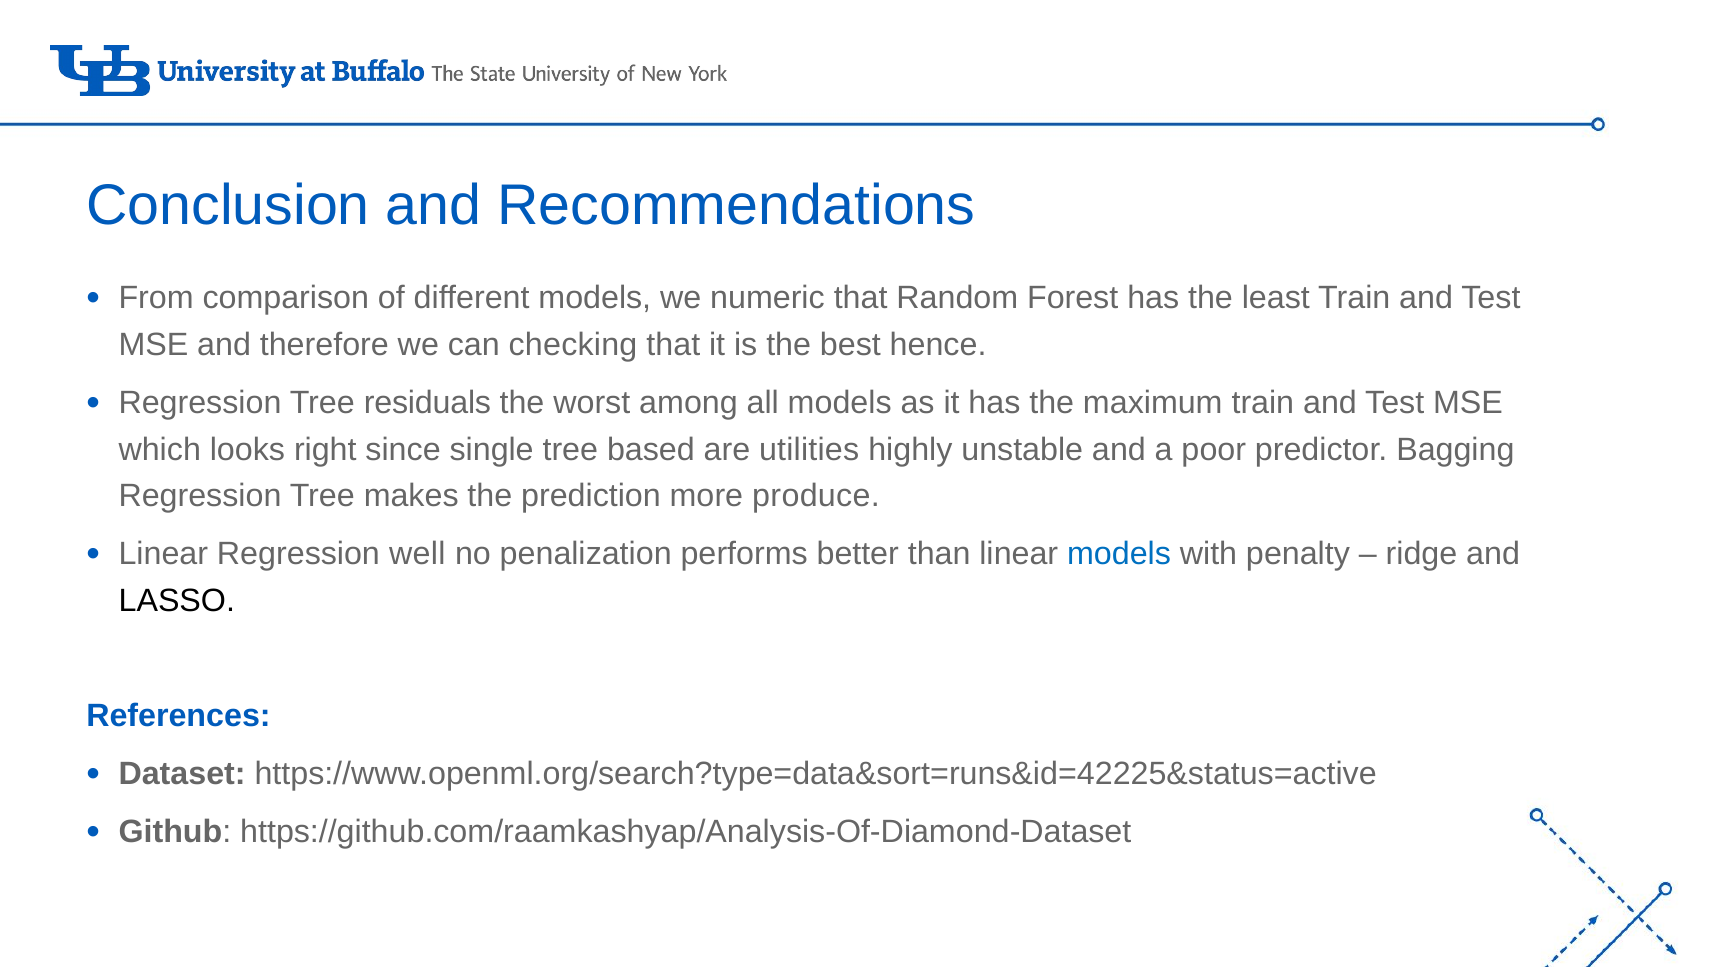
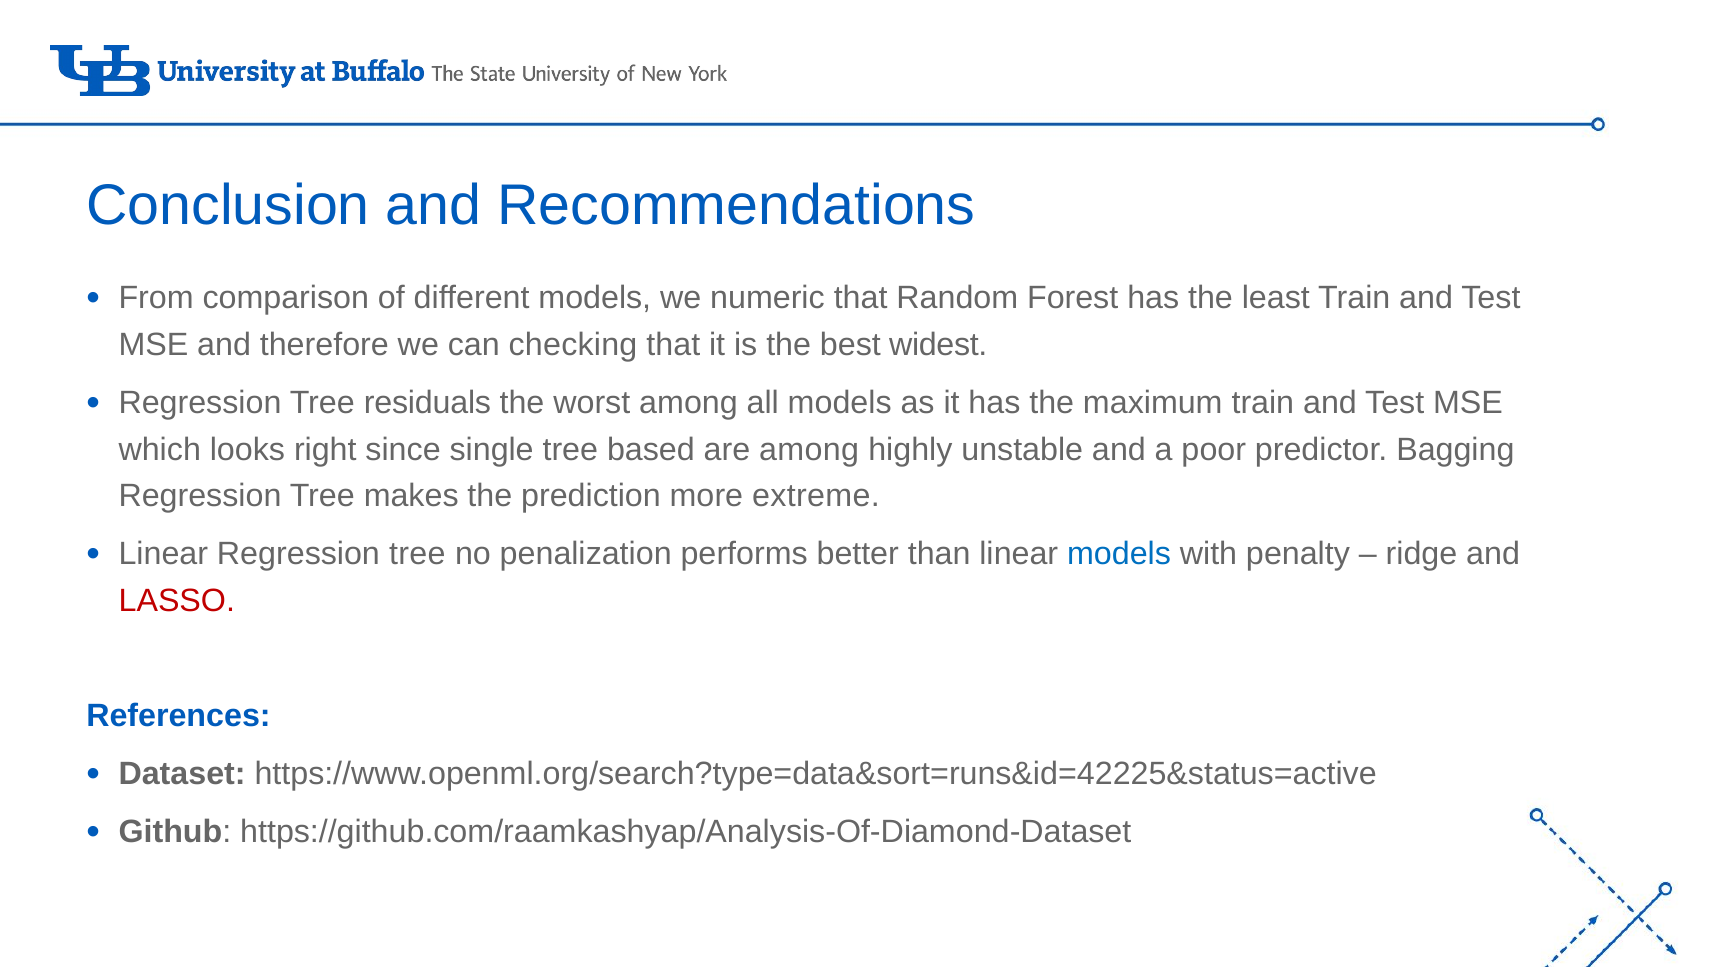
hence: hence -> widest
are utilities: utilities -> among
produce: produce -> extreme
Linear Regression well: well -> tree
LASSO colour: black -> red
